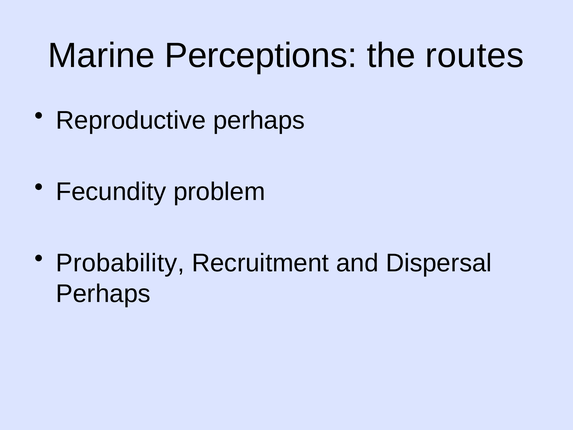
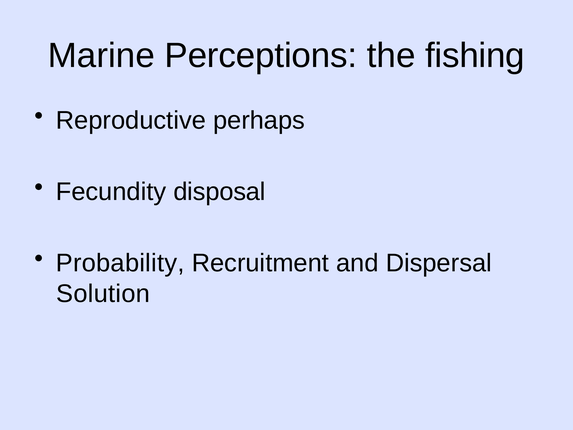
routes: routes -> fishing
problem: problem -> disposal
Perhaps at (103, 293): Perhaps -> Solution
